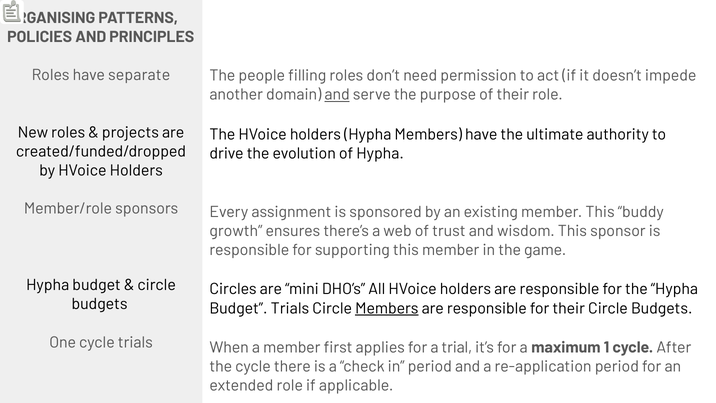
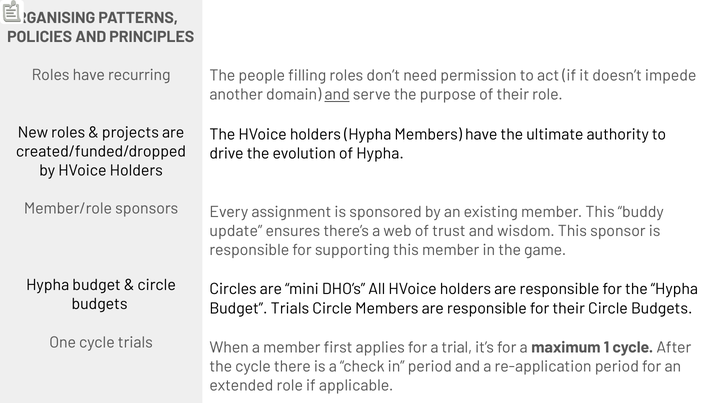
separate: separate -> recurring
growth: growth -> update
Members at (387, 308) underline: present -> none
